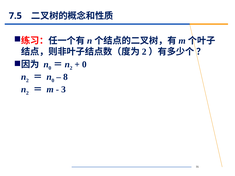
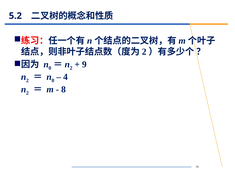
7.5: 7.5 -> 5.2
0 at (84, 65): 0 -> 9
8: 8 -> 4
3: 3 -> 8
